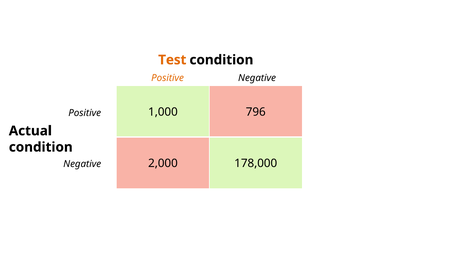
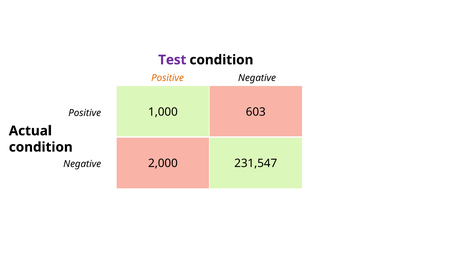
Test colour: orange -> purple
796: 796 -> 603
178,000: 178,000 -> 231,547
